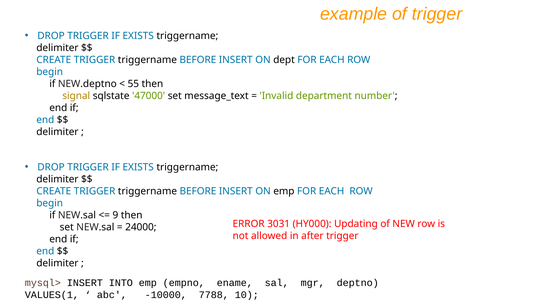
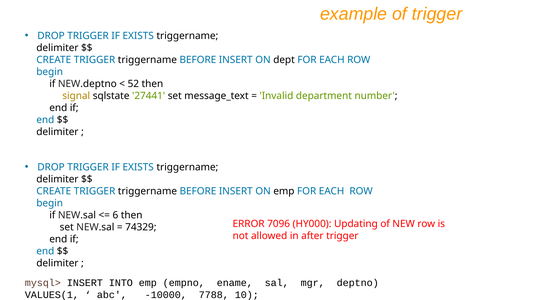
55: 55 -> 52
47000: 47000 -> 27441
9: 9 -> 6
3031: 3031 -> 7096
24000: 24000 -> 74329
